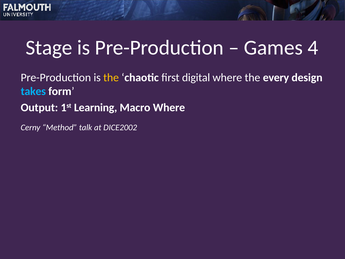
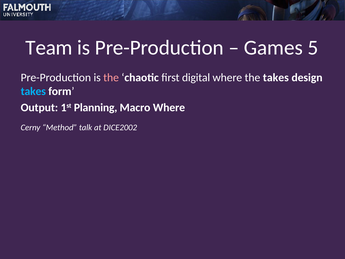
Stage: Stage -> Team
4: 4 -> 5
the at (111, 78) colour: yellow -> pink
the every: every -> takes
Learning: Learning -> Planning
